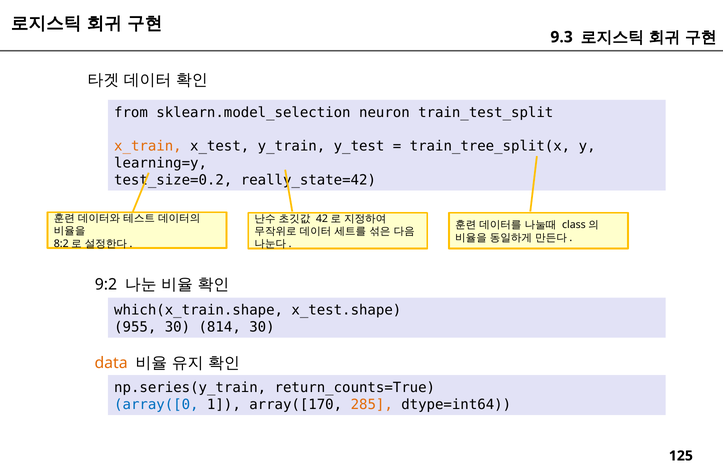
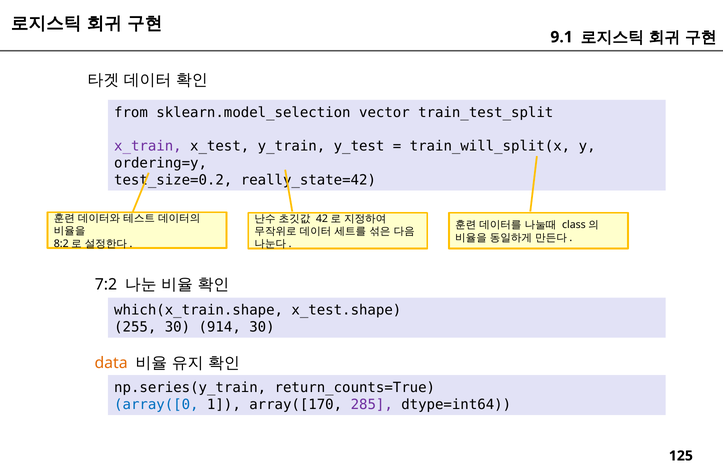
9.3: 9.3 -> 9.1
neuron: neuron -> vector
x_train colour: orange -> purple
train_tree_split(x: train_tree_split(x -> train_will_split(x
learning=y: learning=y -> ordering=y
9:2: 9:2 -> 7:2
955: 955 -> 255
814: 814 -> 914
285 colour: orange -> purple
